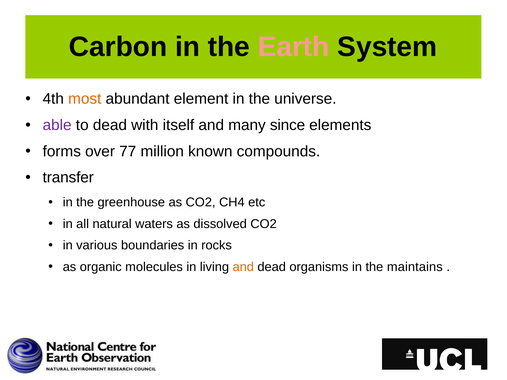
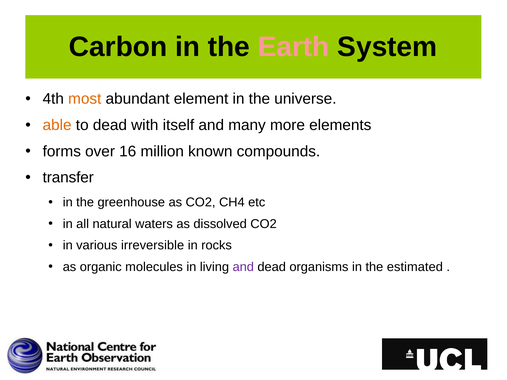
able colour: purple -> orange
since: since -> more
77: 77 -> 16
boundaries: boundaries -> irreversible
and at (243, 267) colour: orange -> purple
maintains: maintains -> estimated
